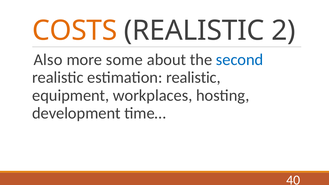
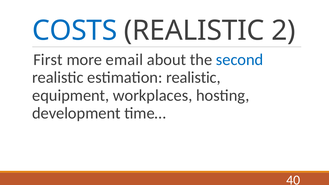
COSTS colour: orange -> blue
Also: Also -> First
some: some -> email
